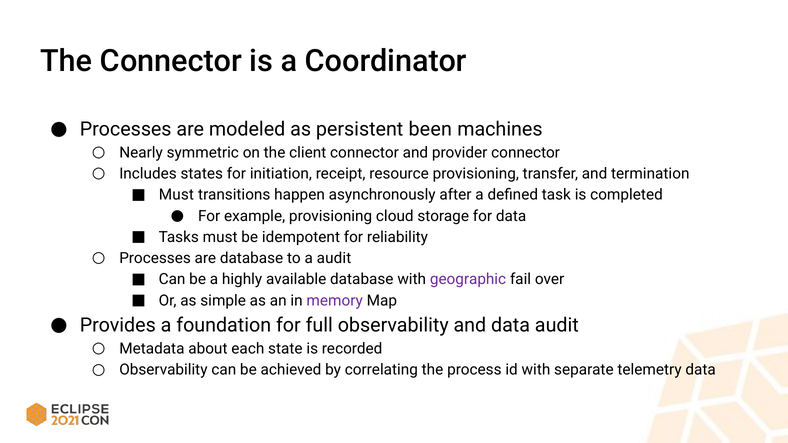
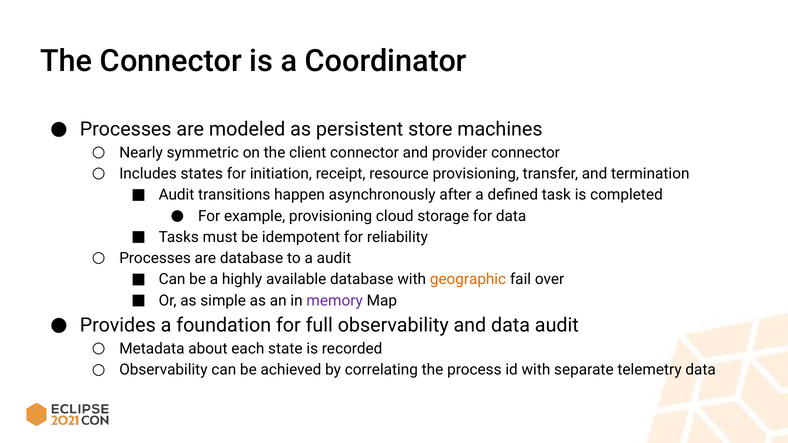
been: been -> store
Must at (176, 195): Must -> Audit
geographic colour: purple -> orange
